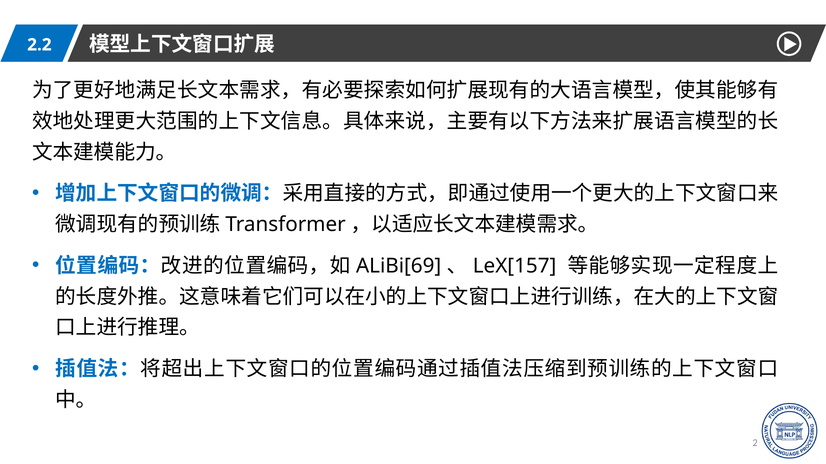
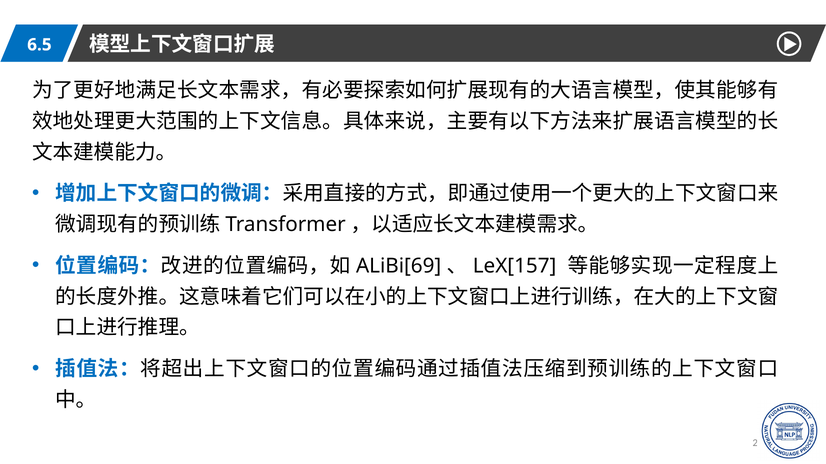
2.2: 2.2 -> 6.5
